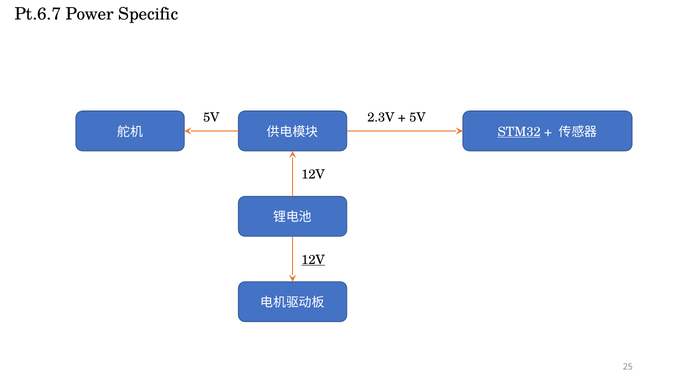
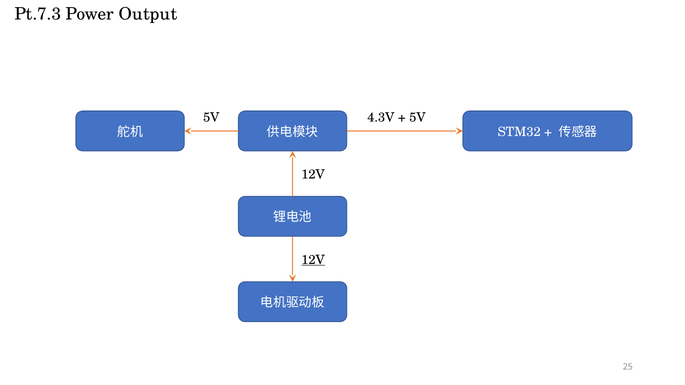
Pt.6.7: Pt.6.7 -> Pt.7.3
Specific: Specific -> Output
2.3V: 2.3V -> 4.3V
STM32 underline: present -> none
